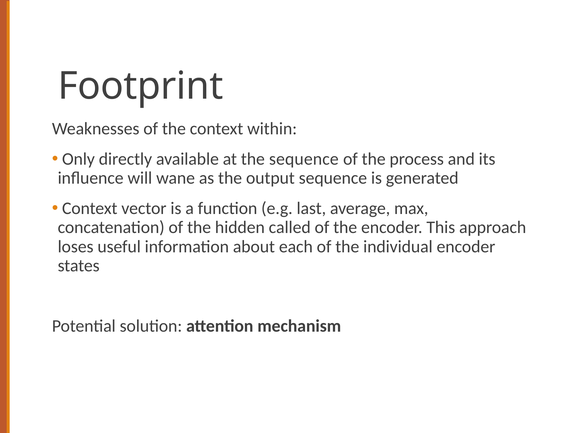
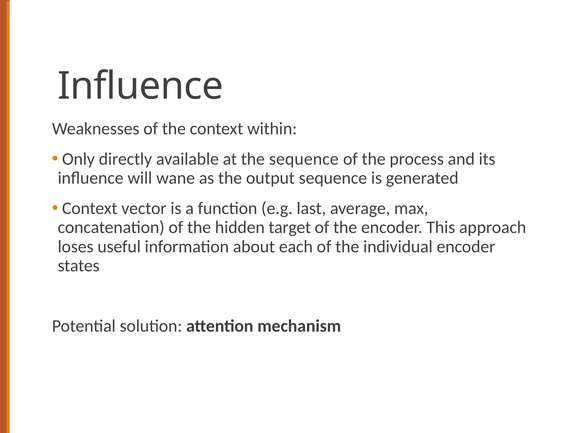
Footprint at (140, 86): Footprint -> Influence
called: called -> target
